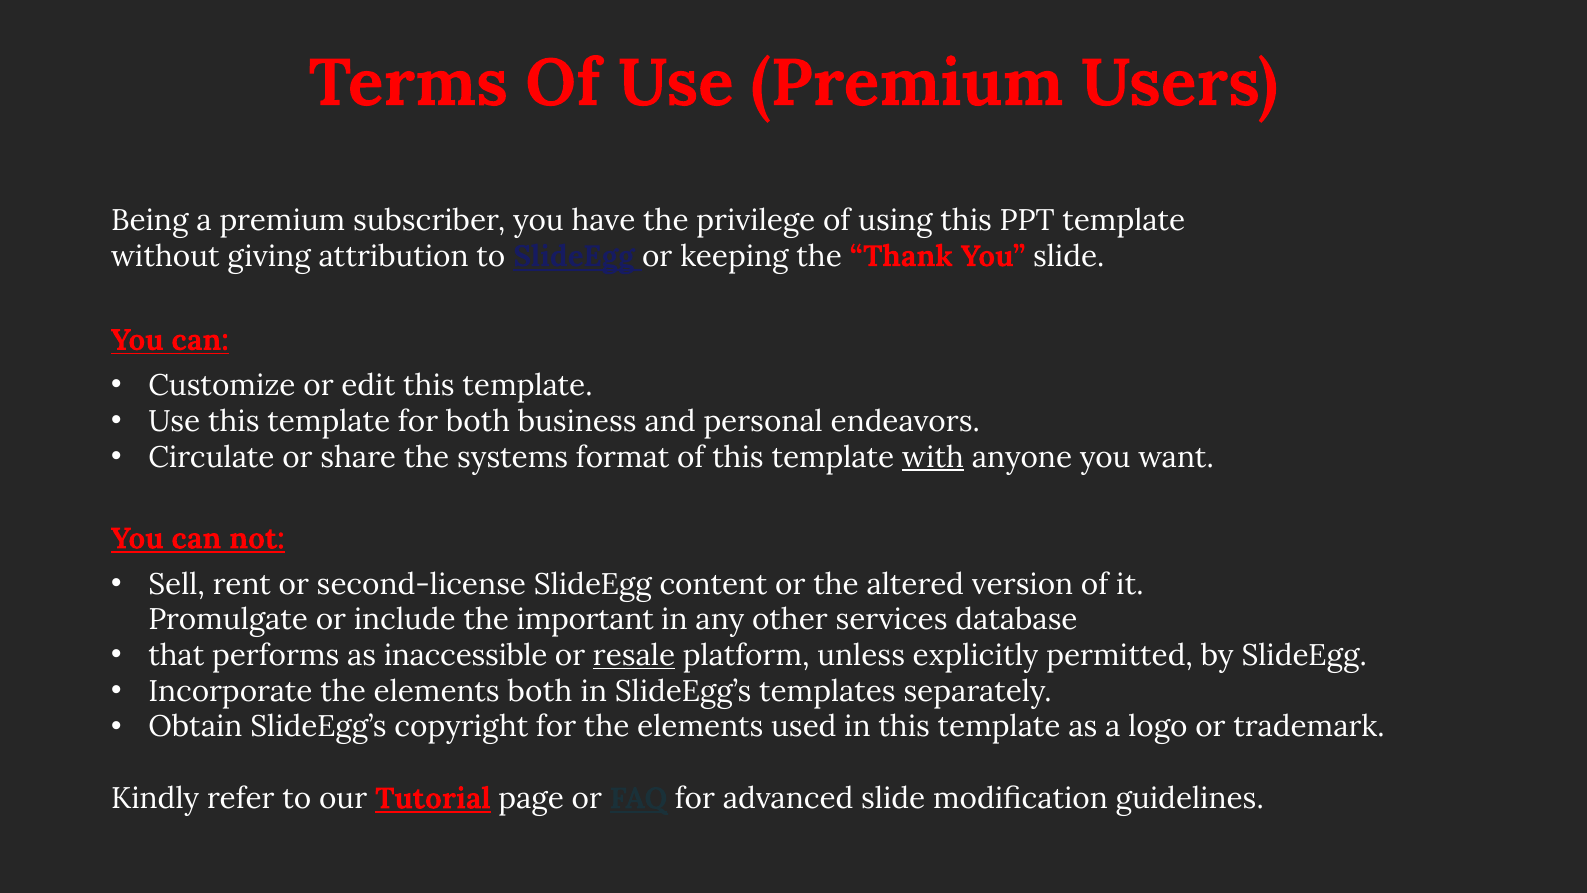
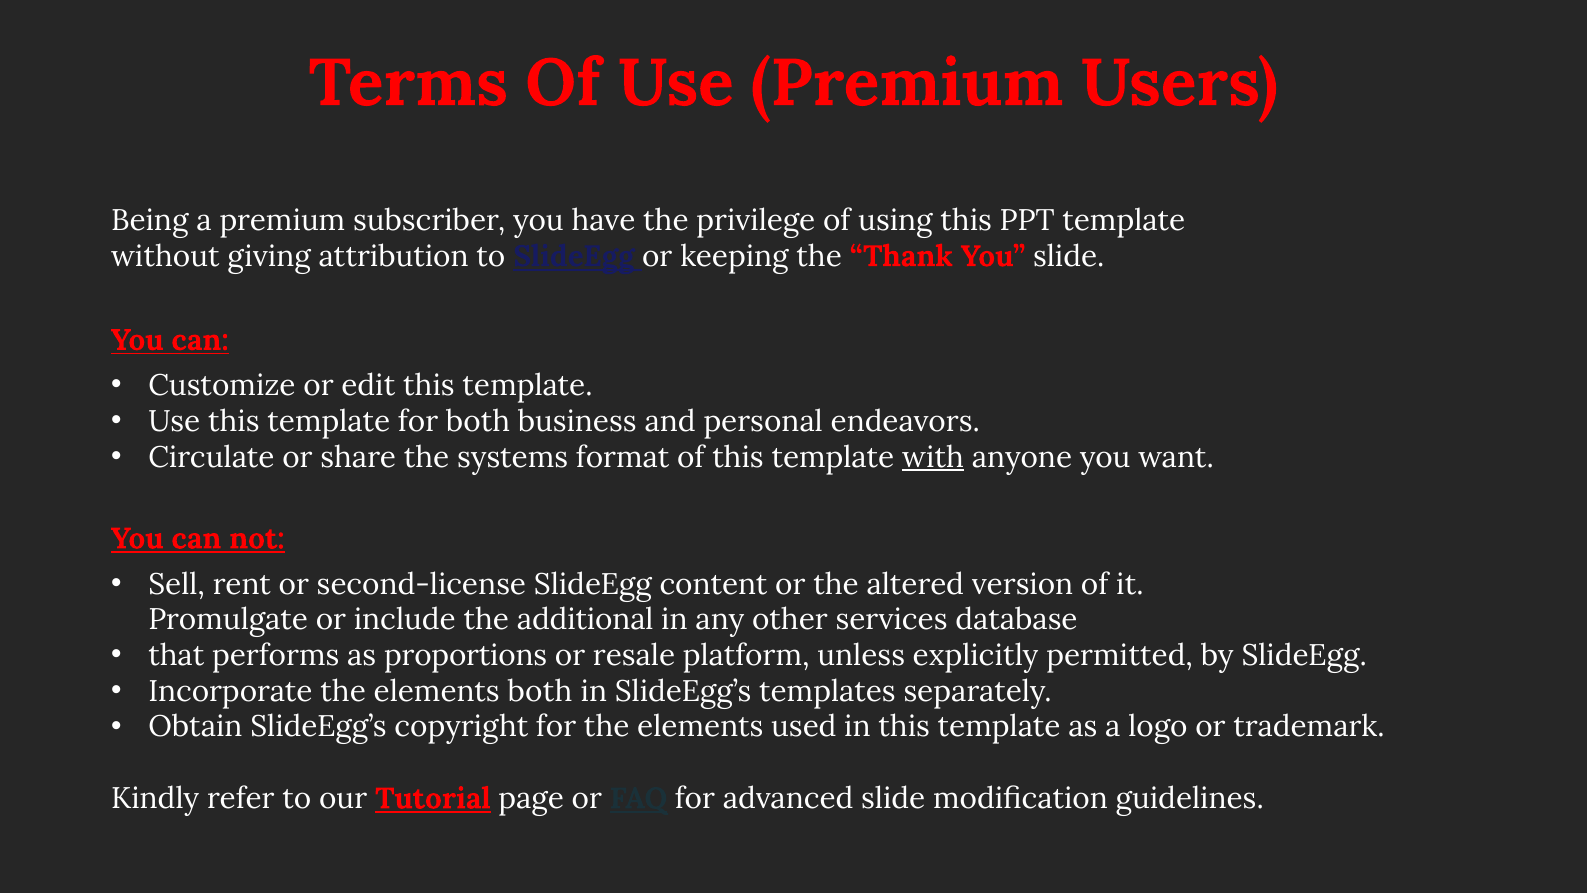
important: important -> additional
inaccessible: inaccessible -> proportions
resale underline: present -> none
